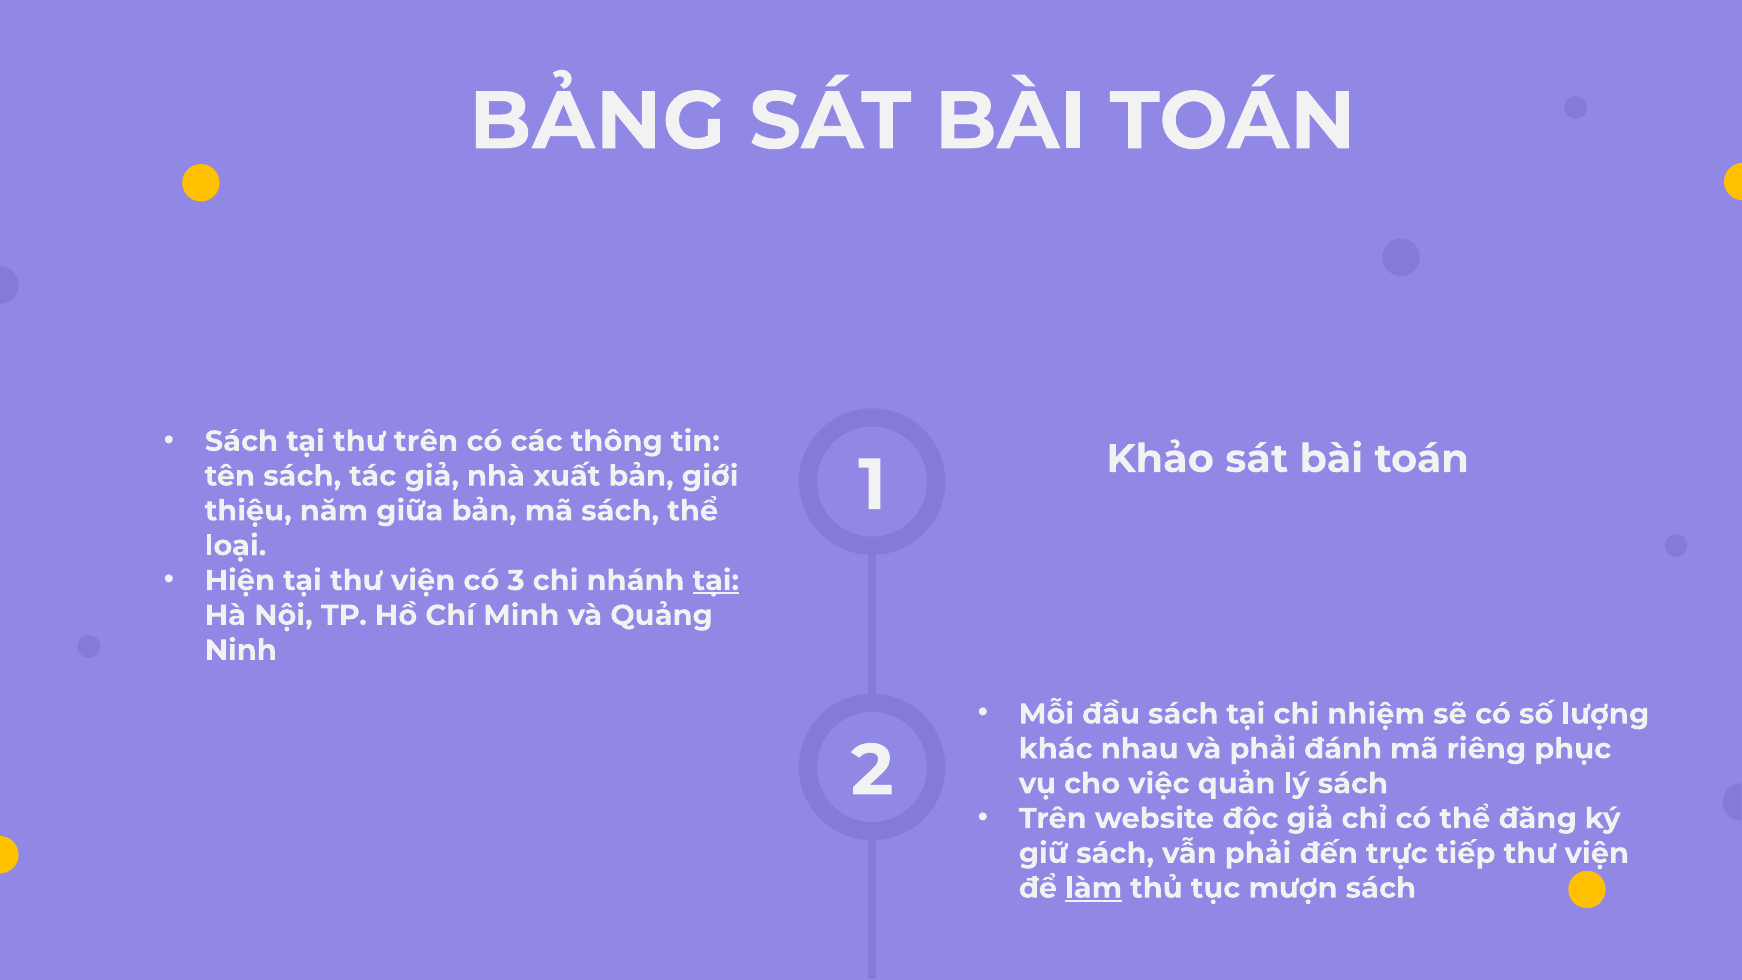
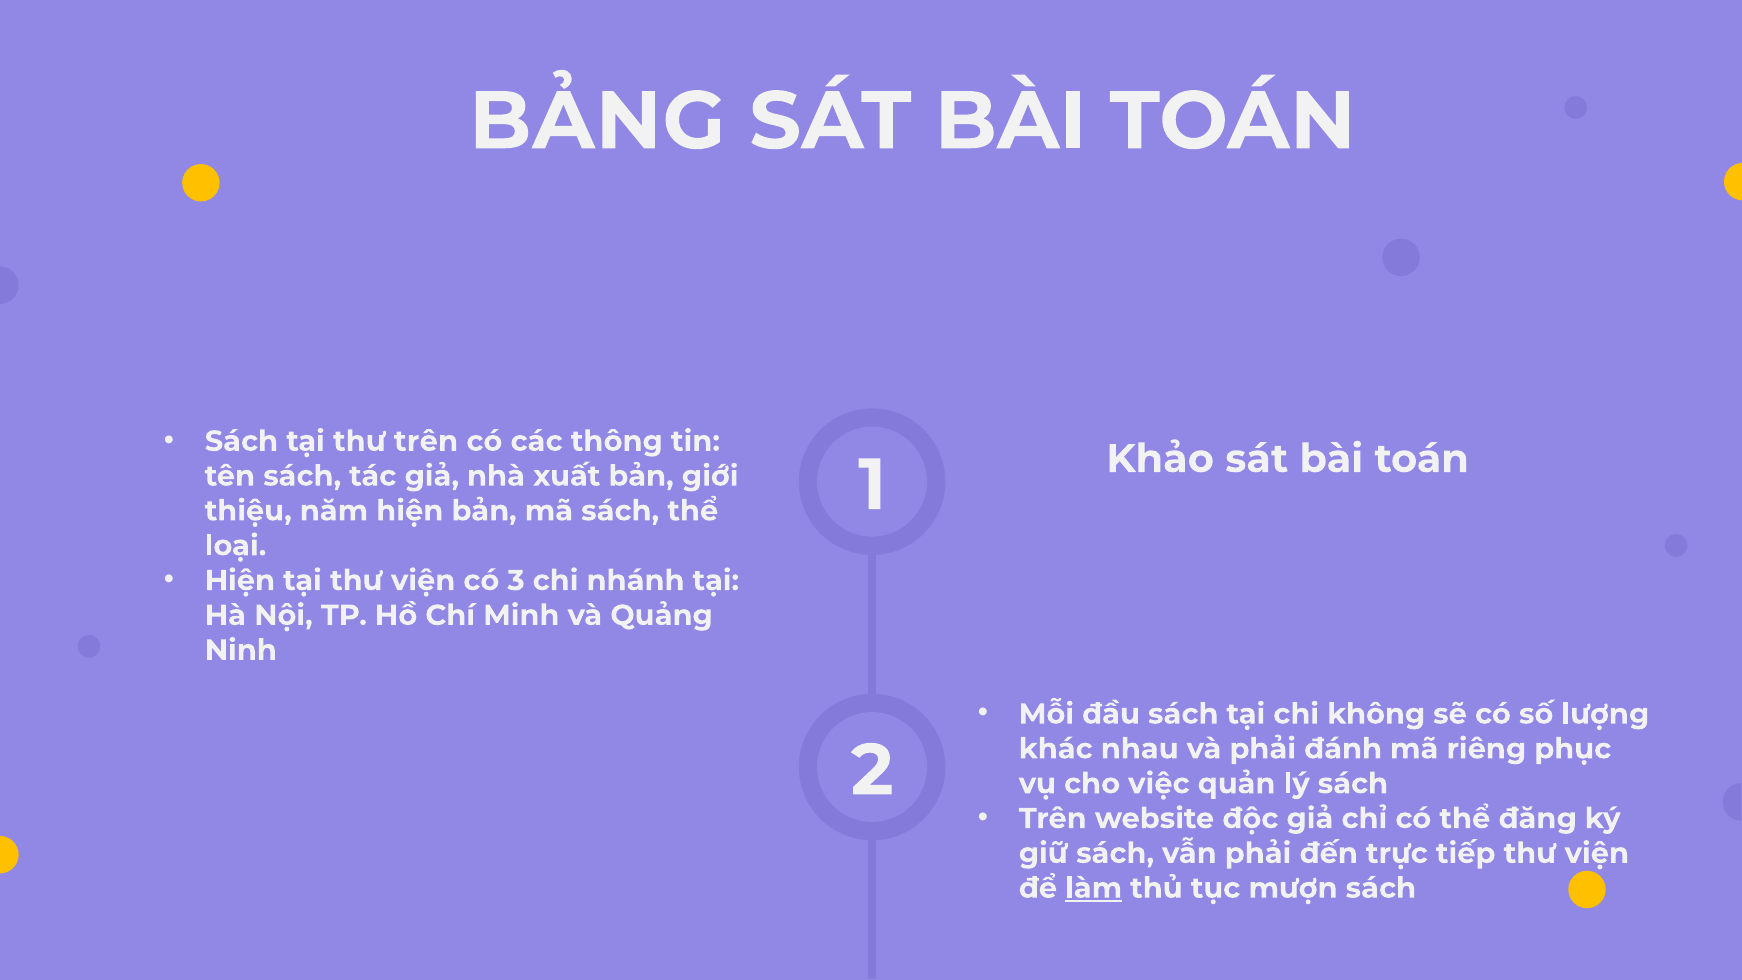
năm giữa: giữa -> hiện
tại at (716, 580) underline: present -> none
nhiệm: nhiệm -> không
